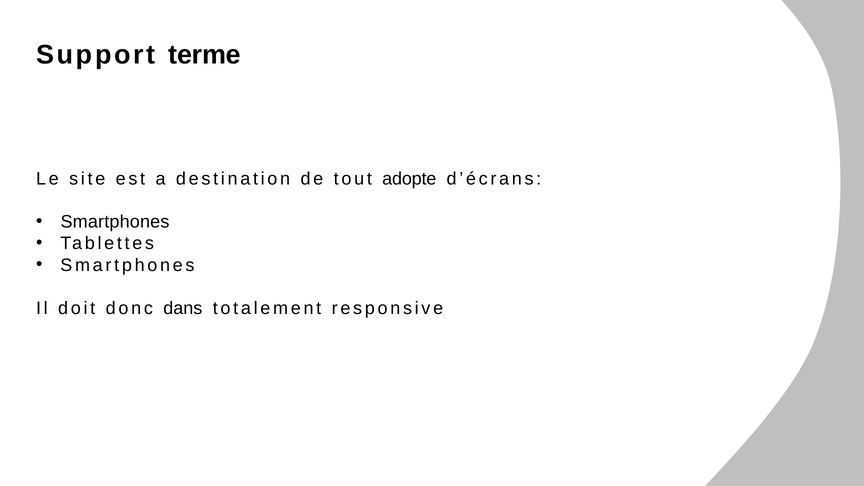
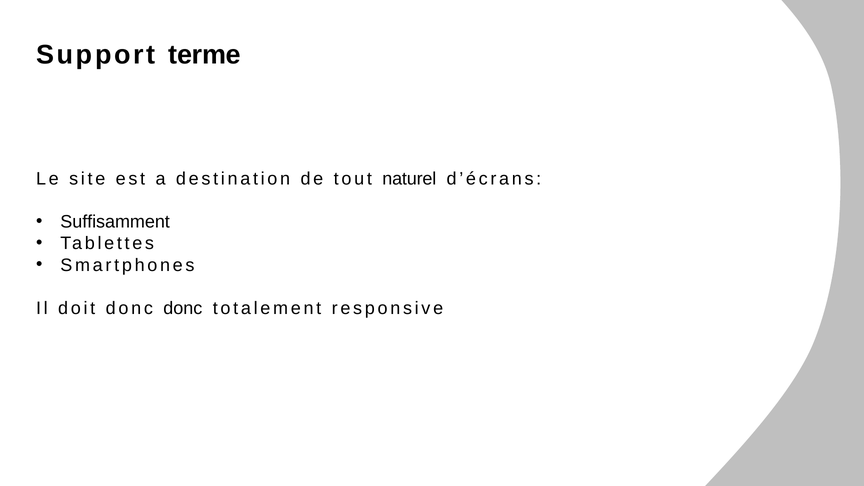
adopte: adopte -> naturel
Smartphones at (115, 222): Smartphones -> Suffisamment
donc dans: dans -> donc
